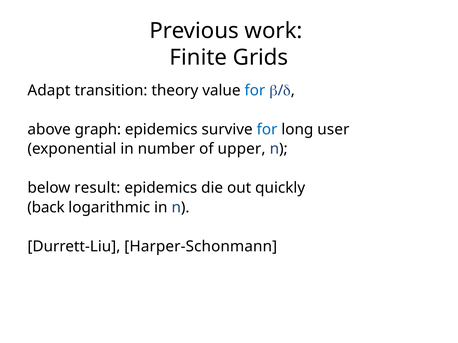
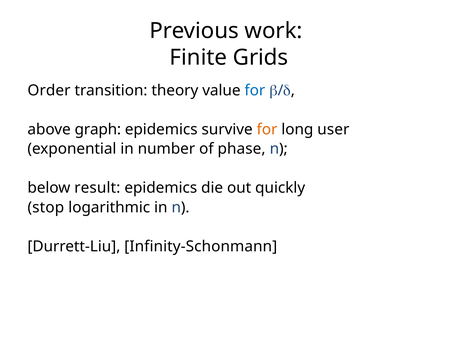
Adapt: Adapt -> Order
for at (267, 130) colour: blue -> orange
upper: upper -> phase
back: back -> stop
Harper-Schonmann: Harper-Schonmann -> Infinity-Schonmann
